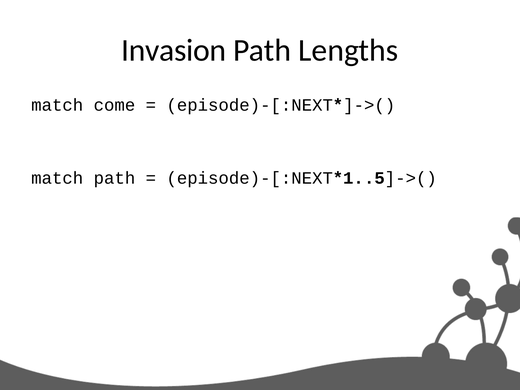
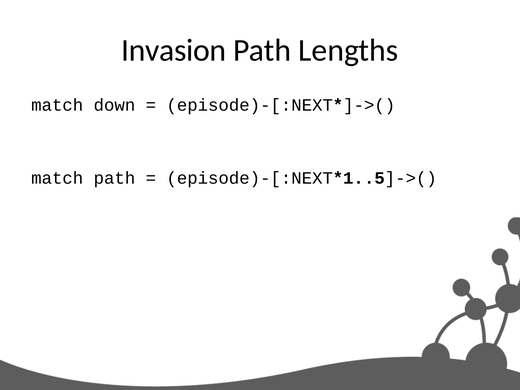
come: come -> down
